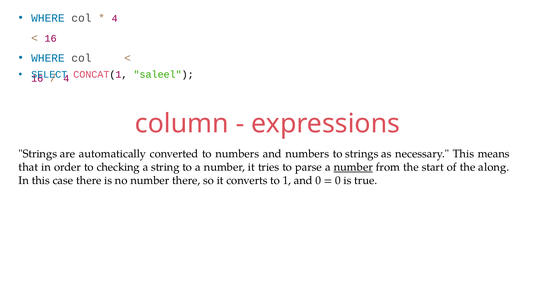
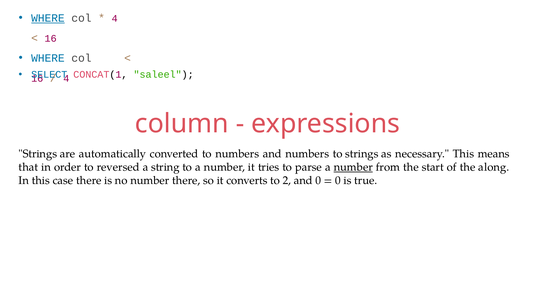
WHERE at (48, 18) underline: none -> present
checking: checking -> reversed
1: 1 -> 2
